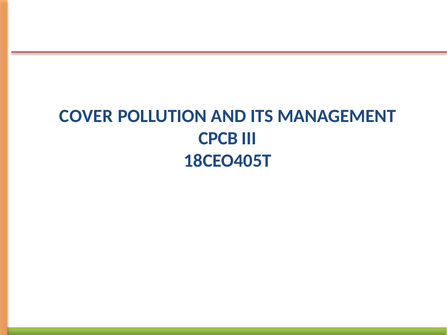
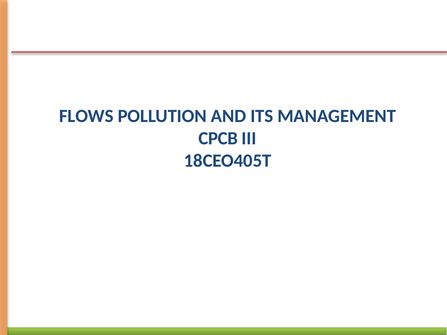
COVER: COVER -> FLOWS
